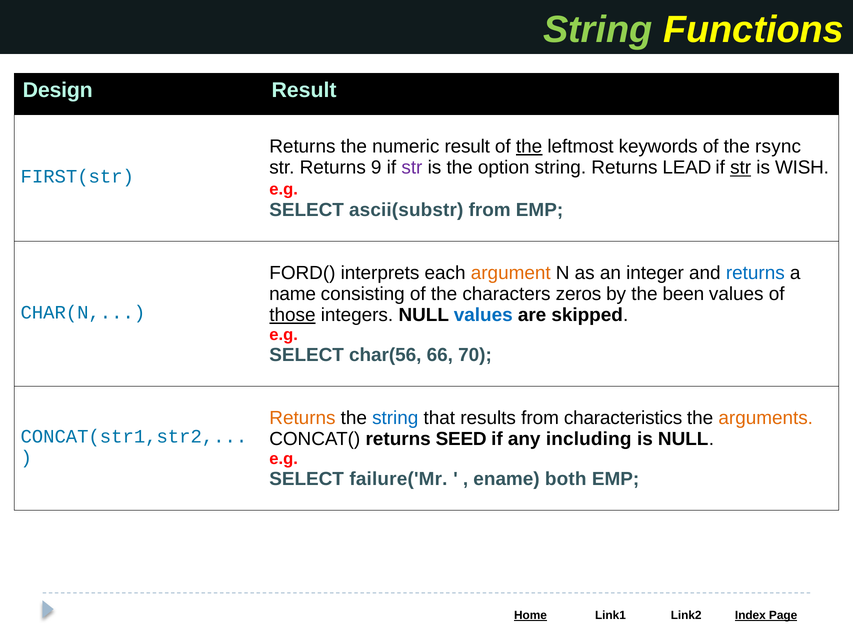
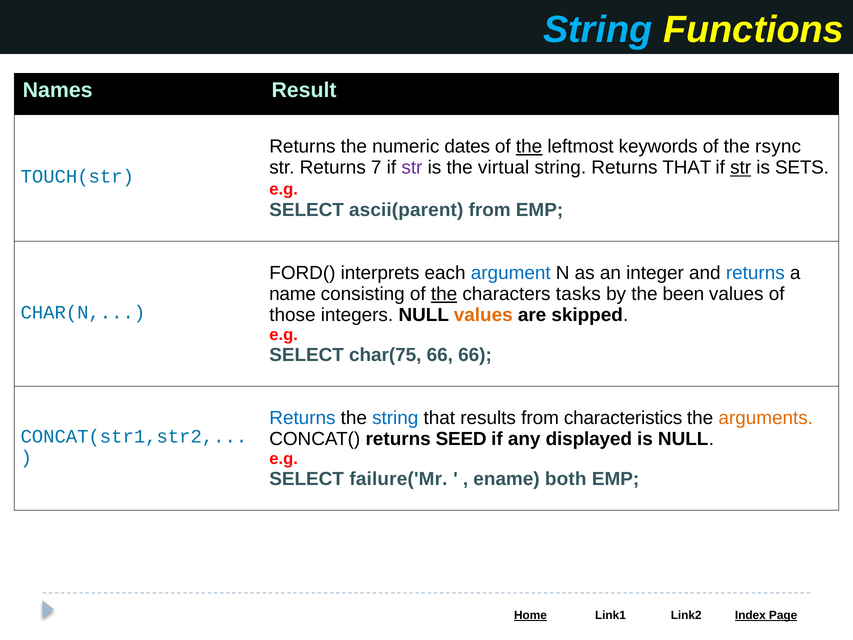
String at (598, 30) colour: light green -> light blue
Design: Design -> Names
numeric result: result -> dates
9: 9 -> 7
option: option -> virtual
Returns LEAD: LEAD -> THAT
WISH: WISH -> SETS
FIRST(str: FIRST(str -> TOUCH(str
ascii(substr: ascii(substr -> ascii(parent
argument colour: orange -> blue
the at (444, 294) underline: none -> present
zeros: zeros -> tasks
those underline: present -> none
values at (483, 315) colour: blue -> orange
char(56: char(56 -> char(75
66 70: 70 -> 66
Returns at (302, 418) colour: orange -> blue
including: including -> displayed
